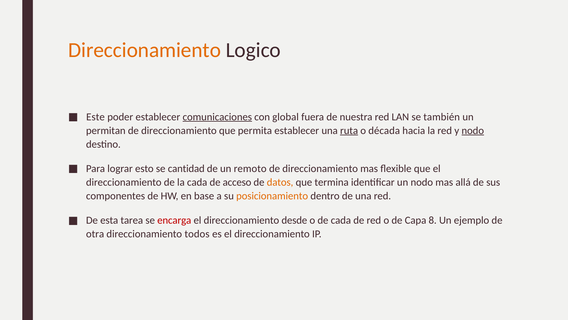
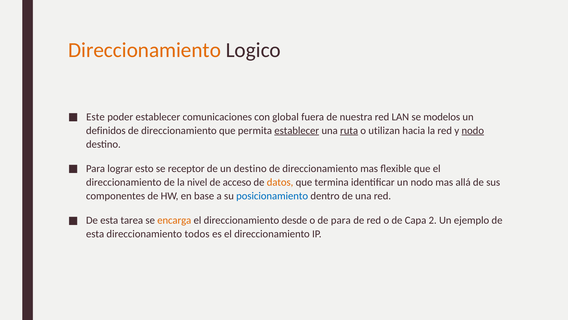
comunicaciones underline: present -> none
también: también -> modelos
permitan: permitan -> definidos
establecer at (297, 130) underline: none -> present
década: década -> utilizan
cantidad: cantidad -> receptor
un remoto: remoto -> destino
la cada: cada -> nivel
posicionamiento colour: orange -> blue
encarga colour: red -> orange
de cada: cada -> para
8: 8 -> 2
otra at (95, 234): otra -> esta
